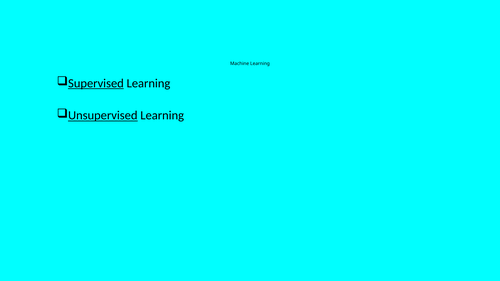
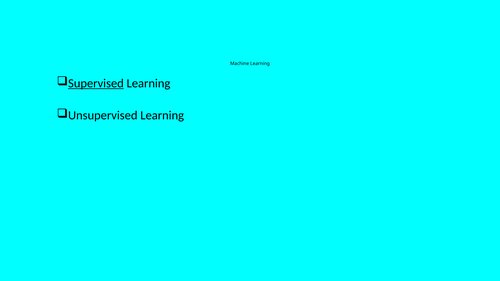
Unsupervised underline: present -> none
